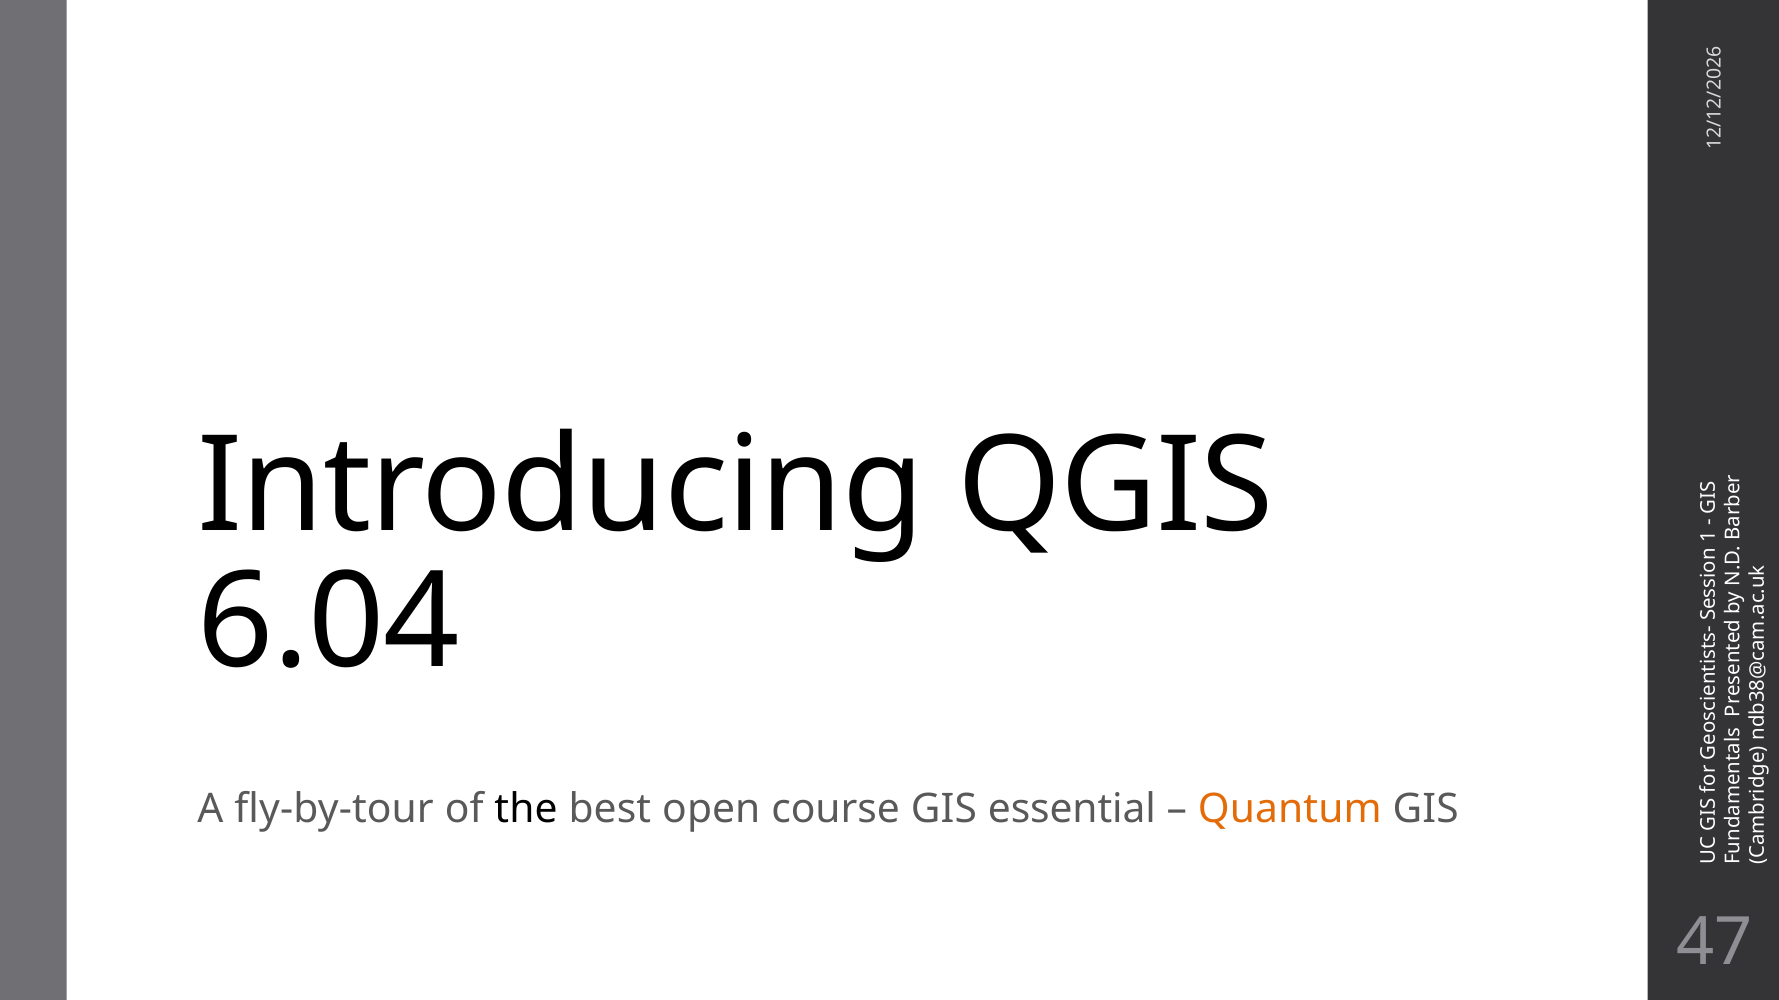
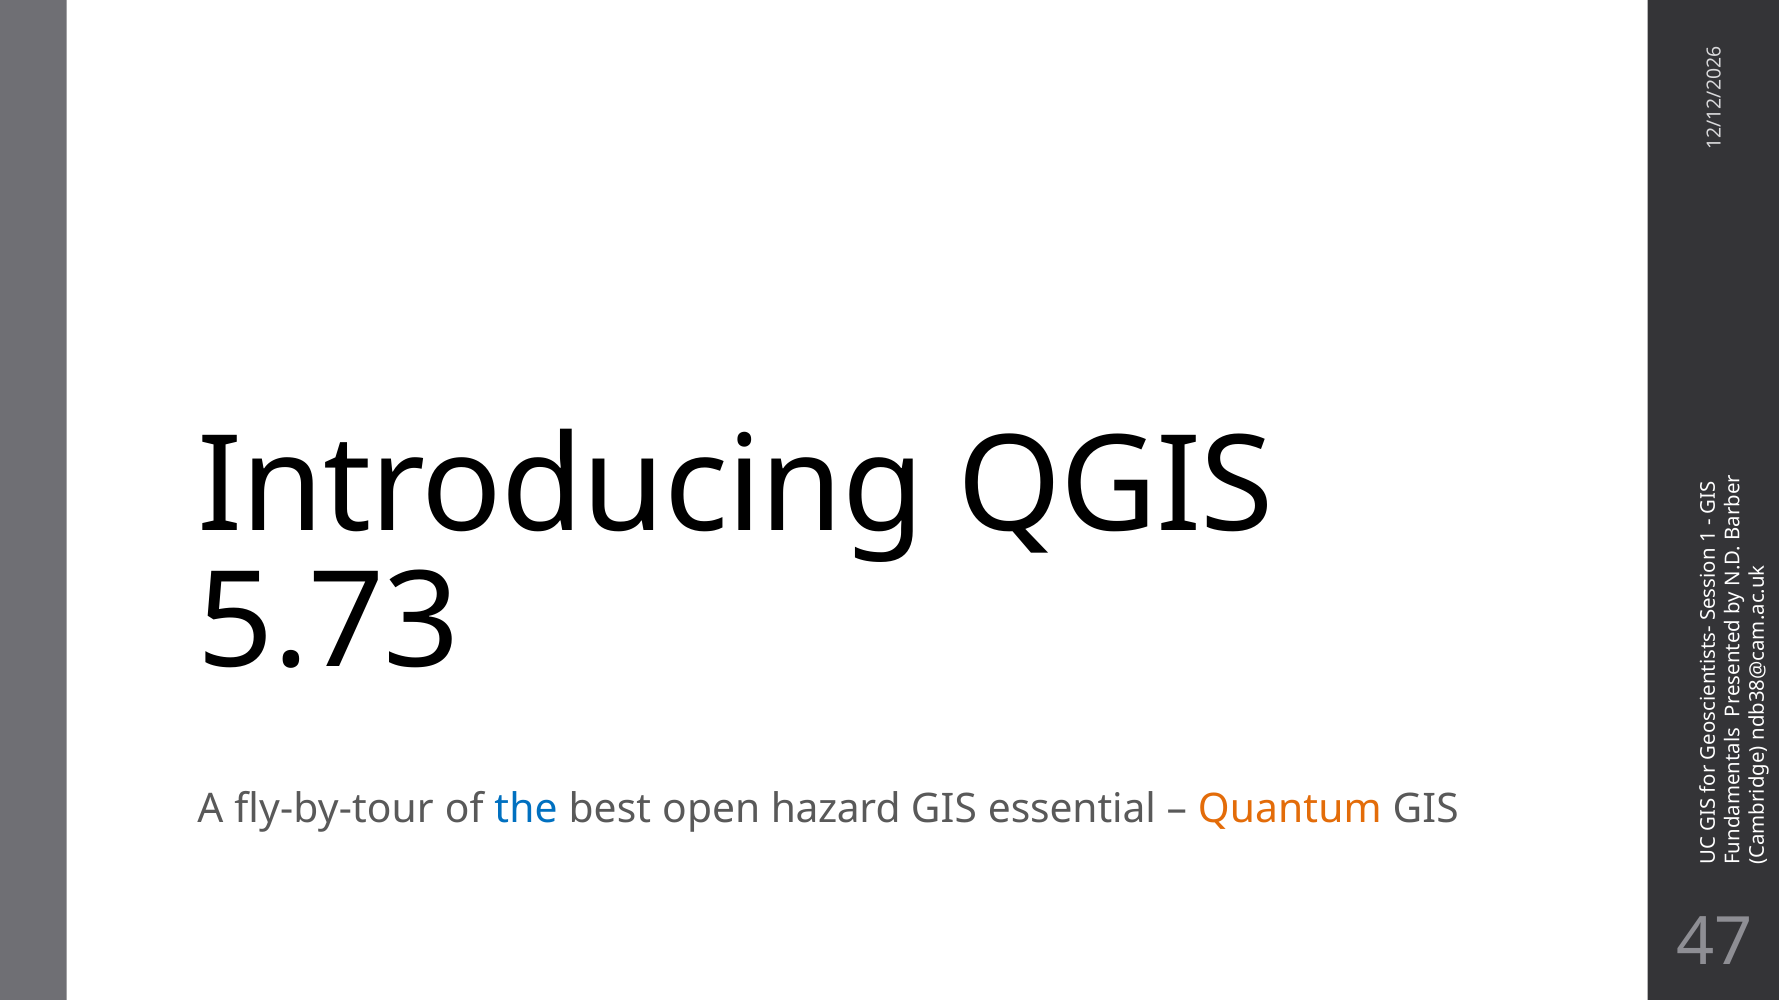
6.04: 6.04 -> 5.73
the colour: black -> blue
course: course -> hazard
